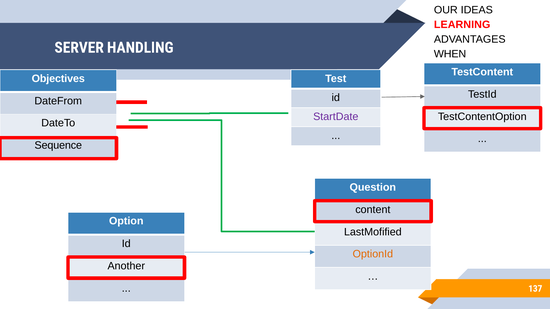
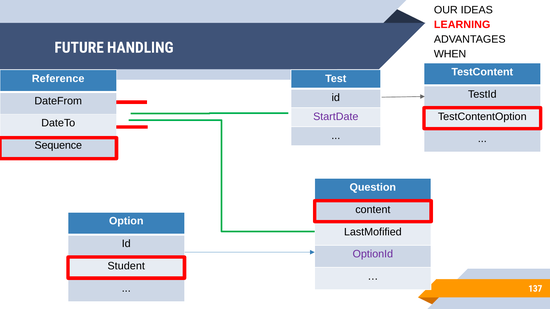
SERVER: SERVER -> FUTURE
Objectives: Objectives -> Reference
OptionId colour: orange -> purple
Another: Another -> Student
